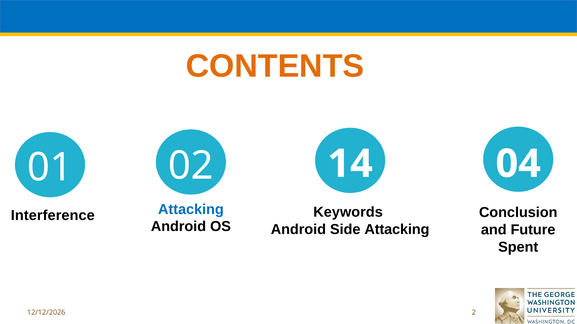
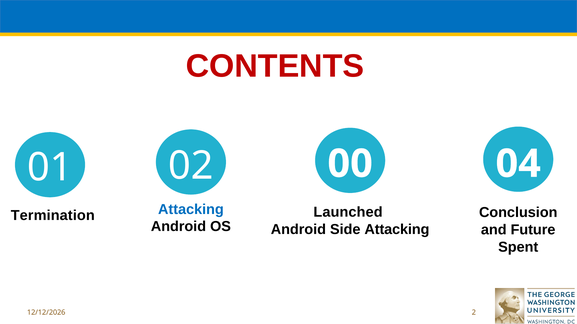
CONTENTS colour: orange -> red
14: 14 -> 00
Keywords: Keywords -> Launched
Interference: Interference -> Termination
